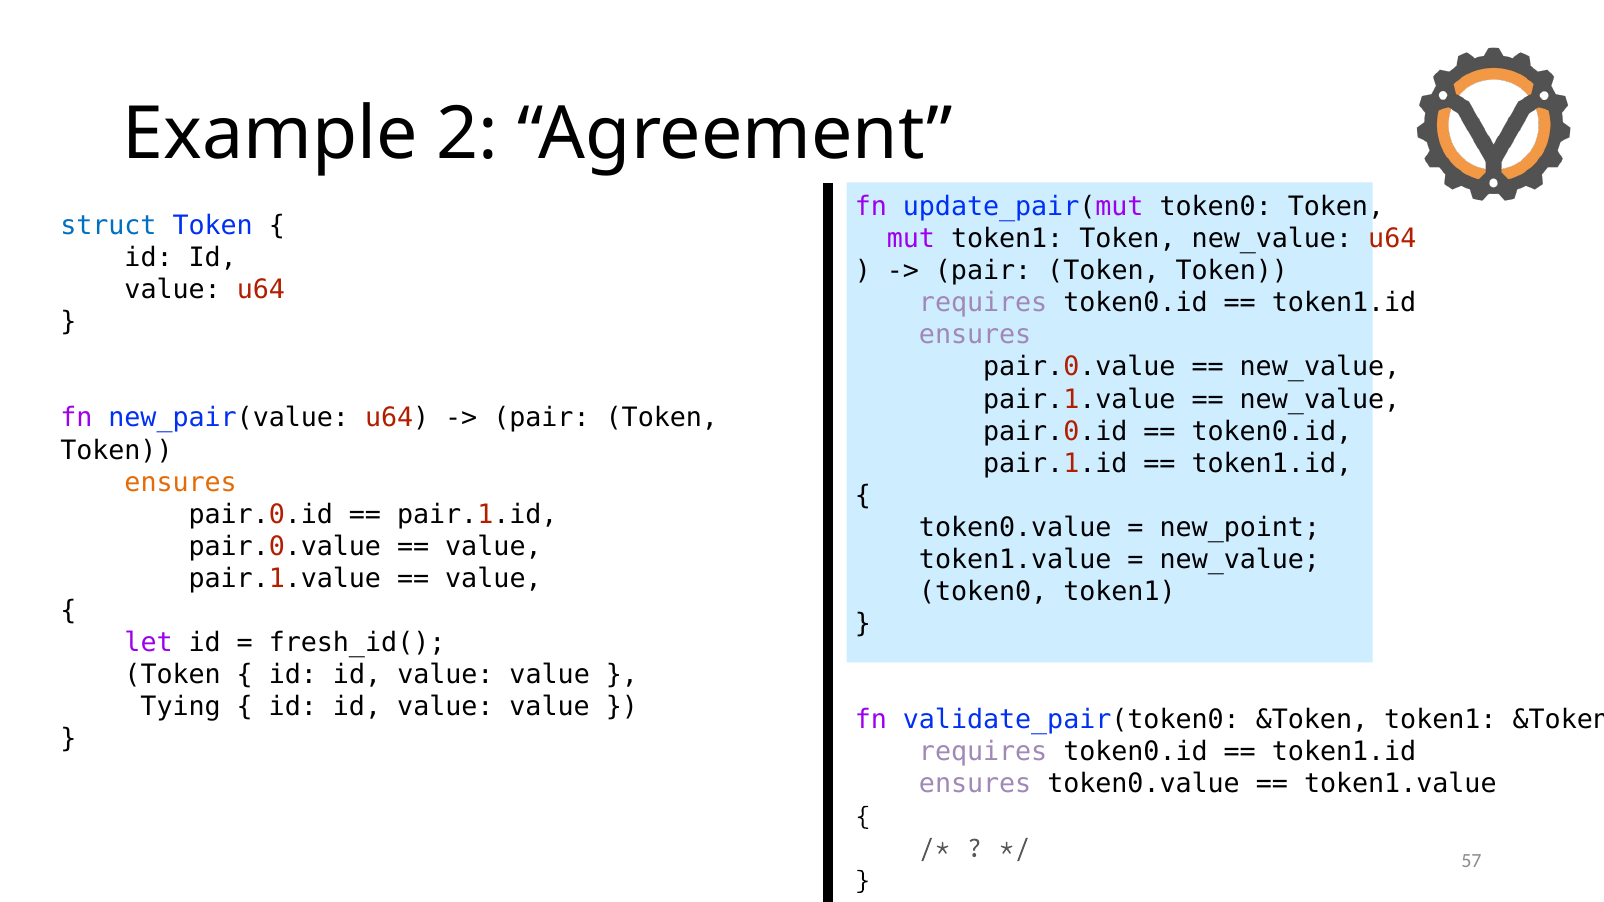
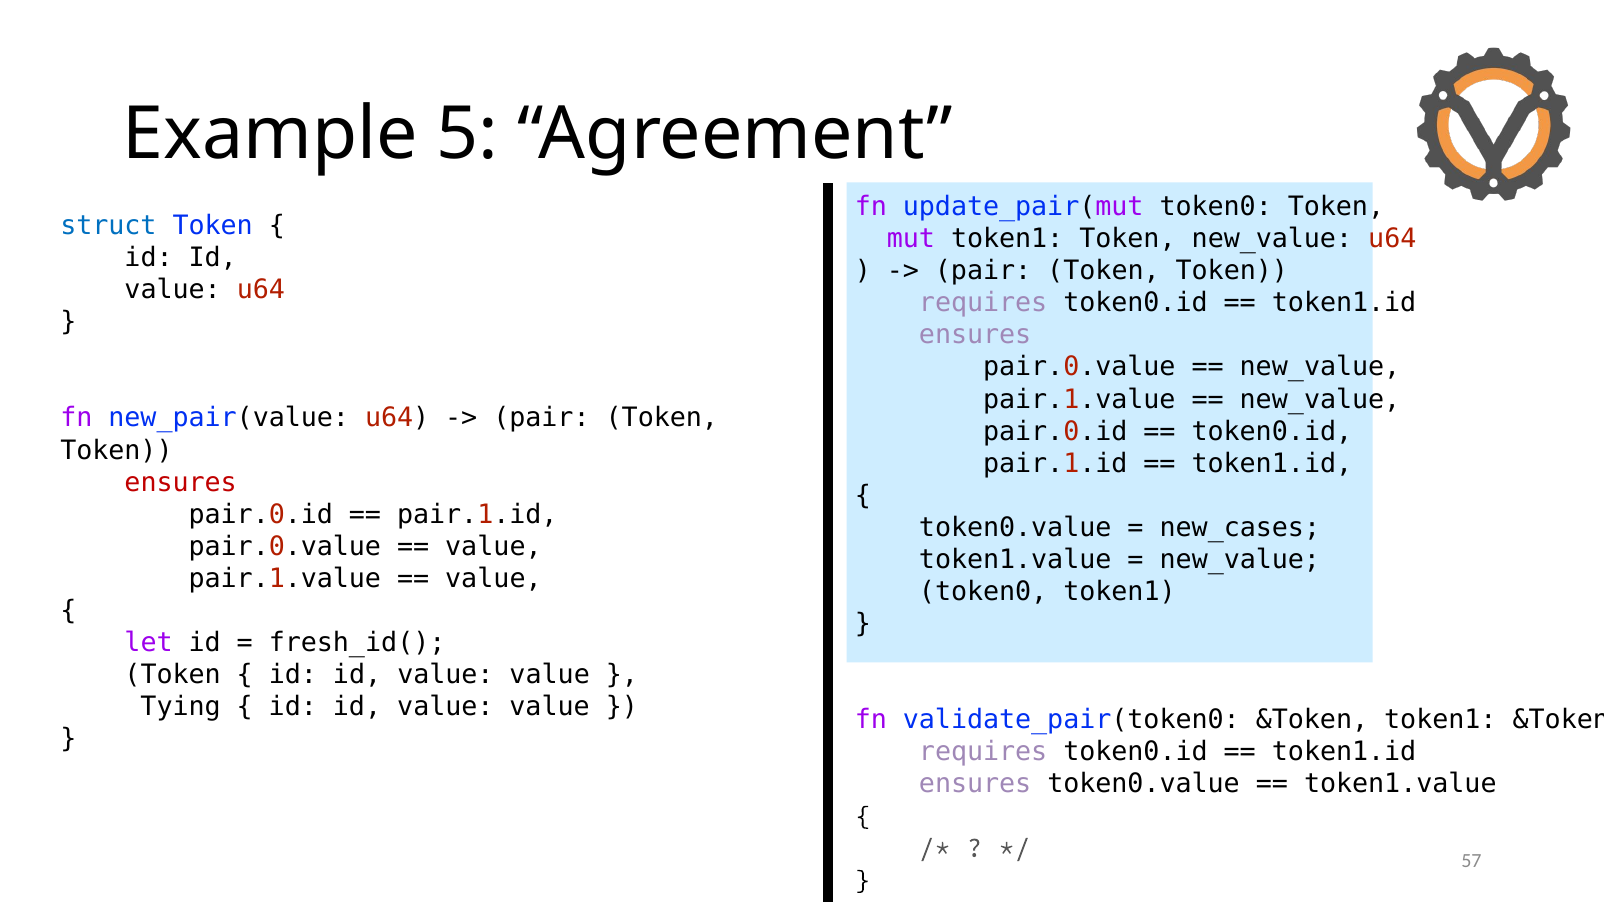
2: 2 -> 5
ensures at (181, 482) colour: orange -> red
new_point: new_point -> new_cases
